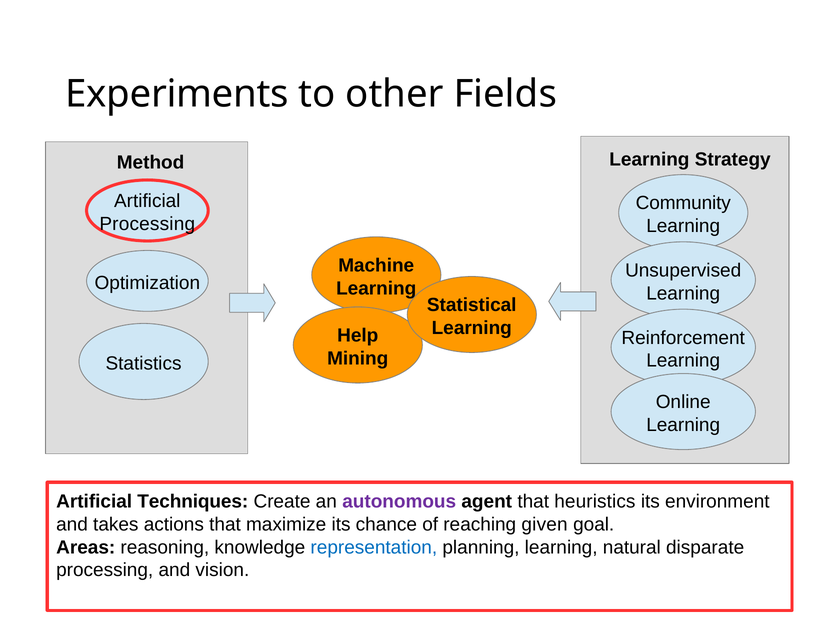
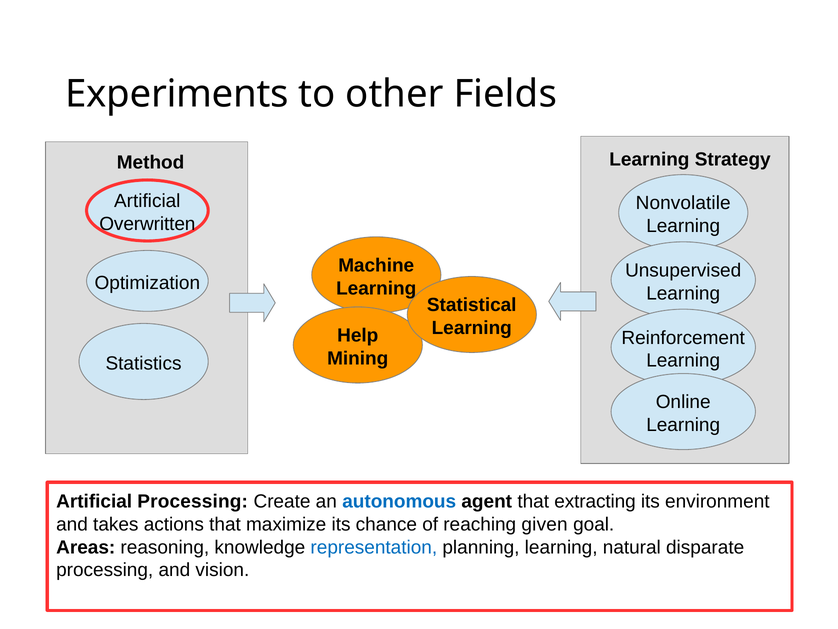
Community: Community -> Nonvolatile
Processing at (147, 224): Processing -> Overwritten
Artificial Techniques: Techniques -> Processing
autonomous colour: purple -> blue
heuristics: heuristics -> extracting
